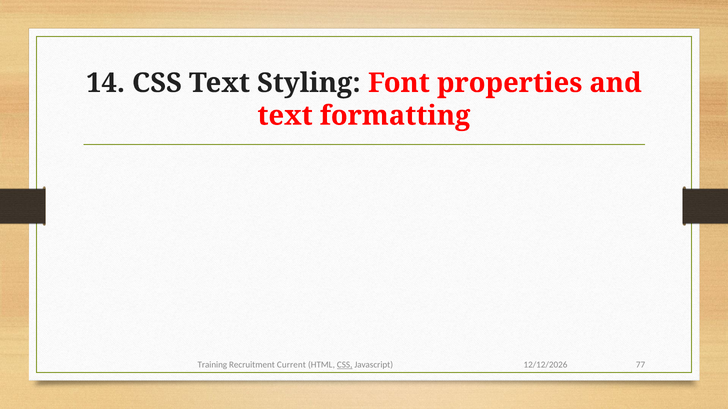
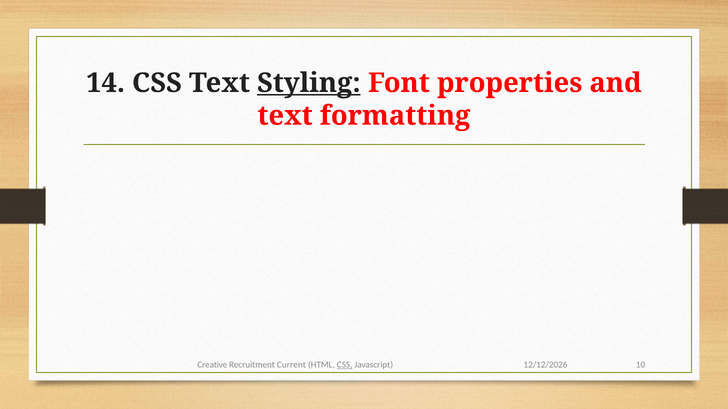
Styling underline: none -> present
Training: Training -> Creative
77: 77 -> 10
